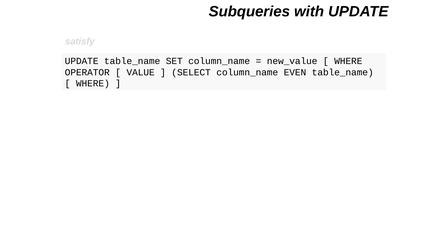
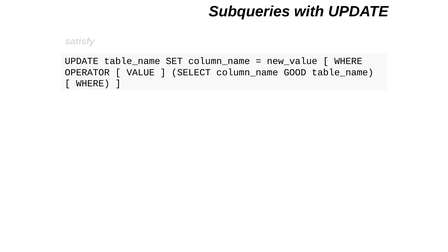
EVEN: EVEN -> GOOD
